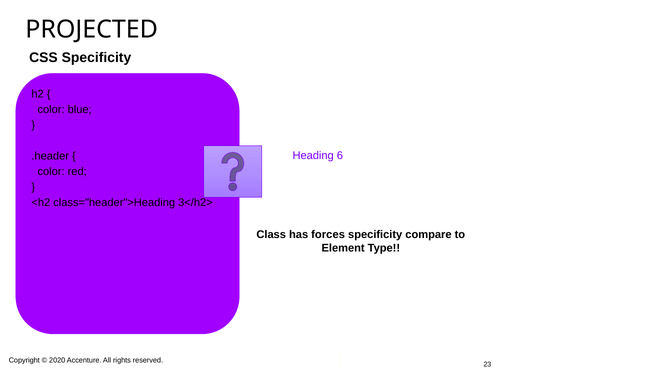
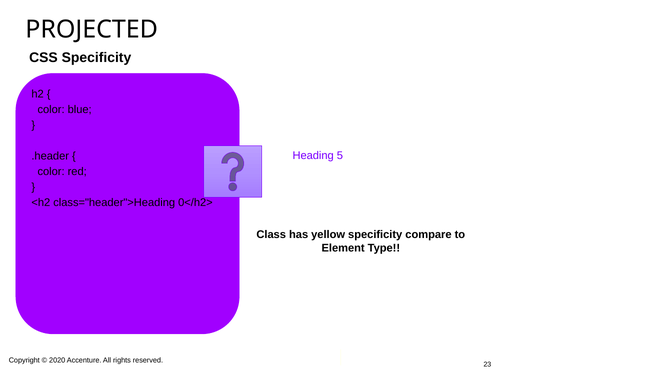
6: 6 -> 5
3</h2>: 3</h2> -> 0</h2>
forces: forces -> yellow
